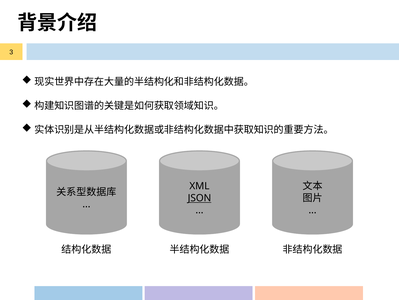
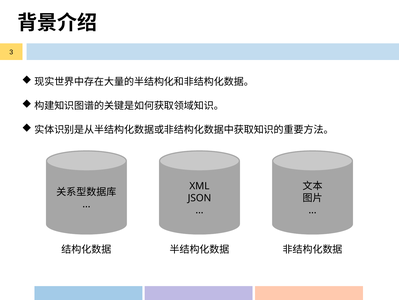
JSON underline: present -> none
